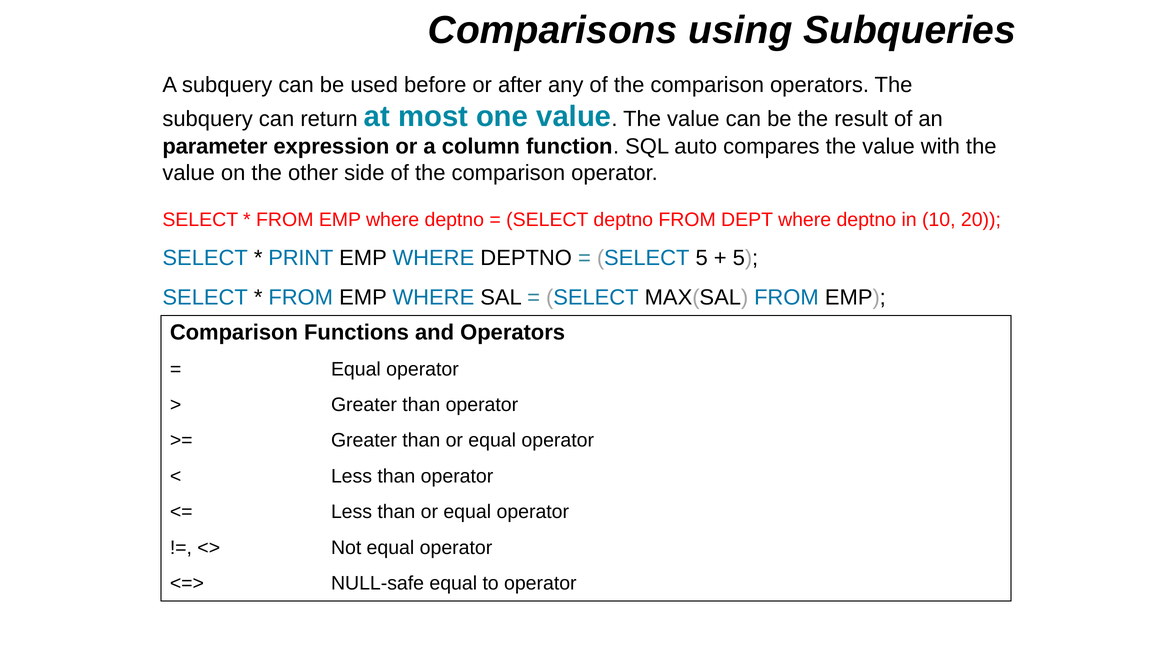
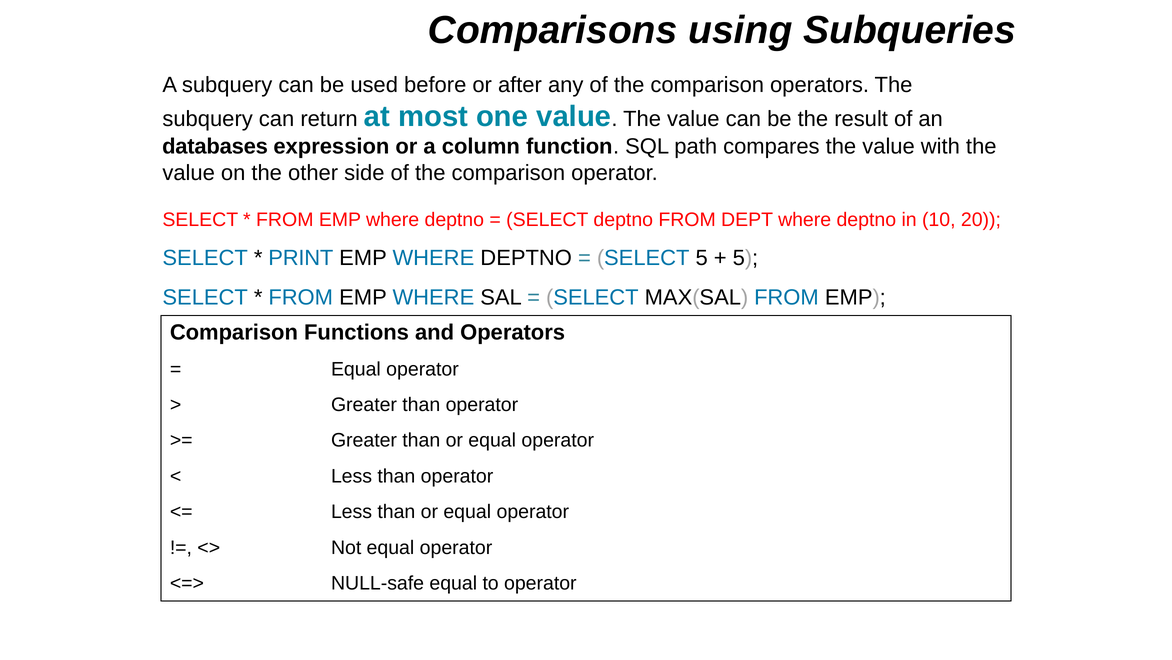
parameter: parameter -> databases
auto: auto -> path
